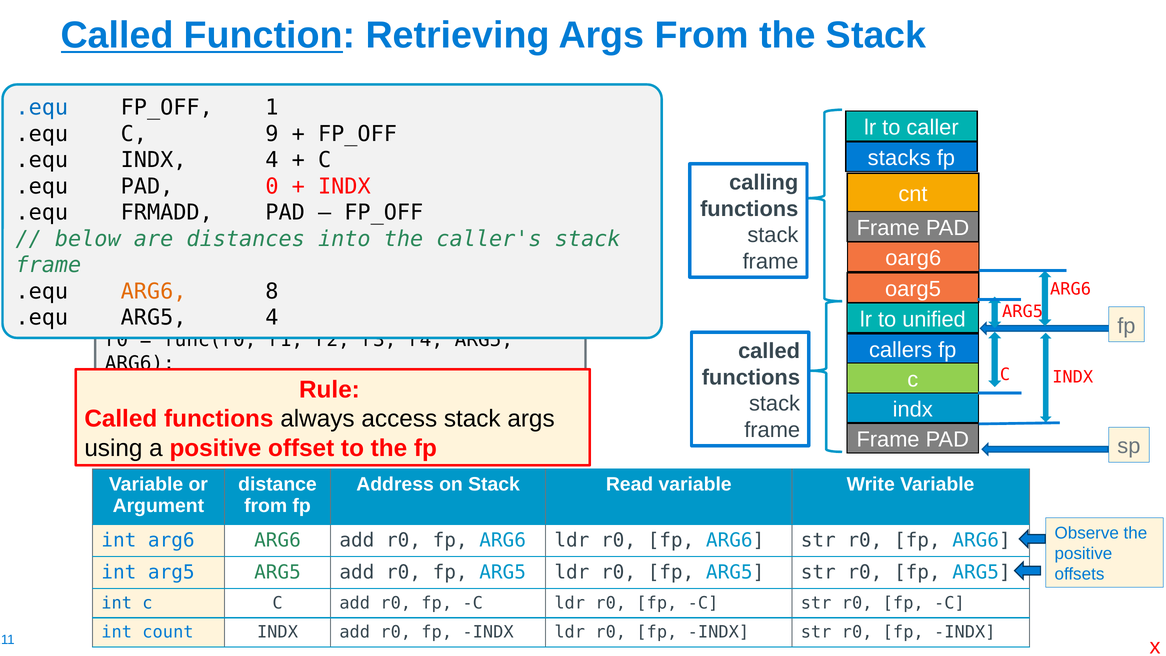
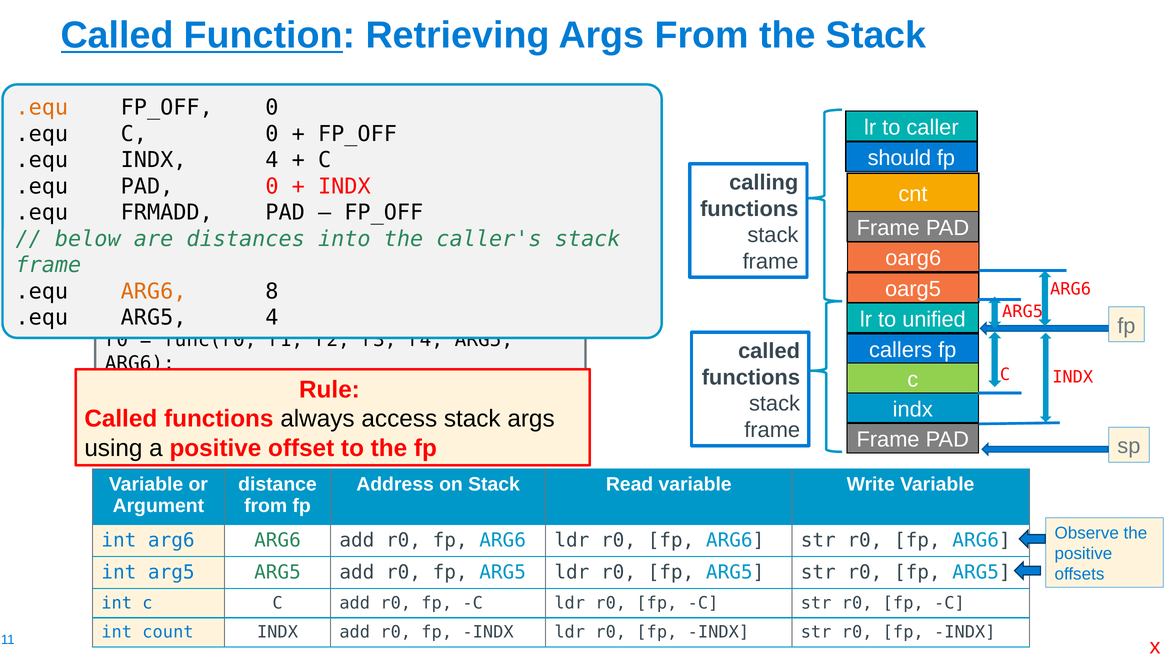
.equ at (42, 108) colour: blue -> orange
FP_OFF 1: 1 -> 0
C 9: 9 -> 0
stacks: stacks -> should
